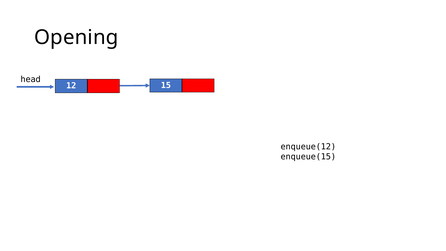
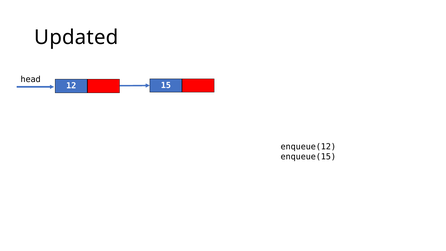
Opening: Opening -> Updated
